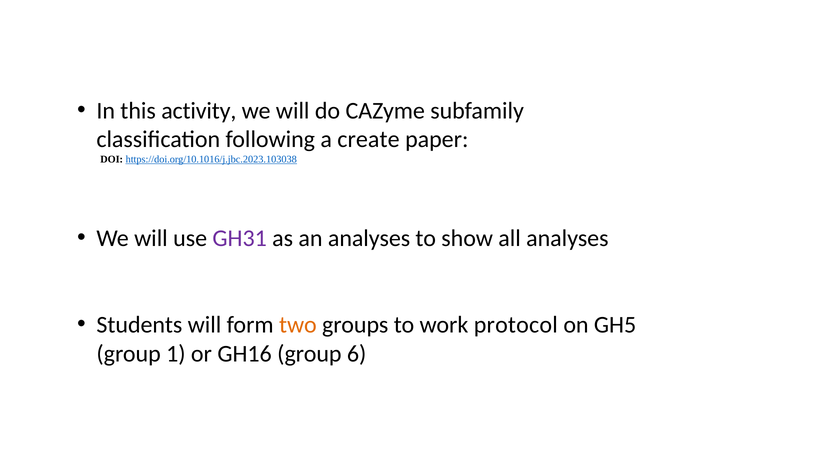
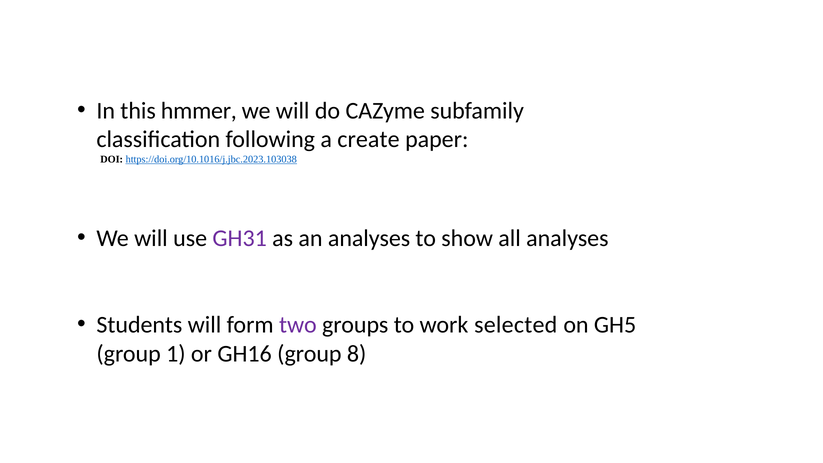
activity: activity -> hmmer
two colour: orange -> purple
protocol: protocol -> selected
6: 6 -> 8
